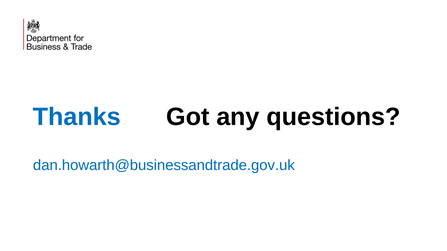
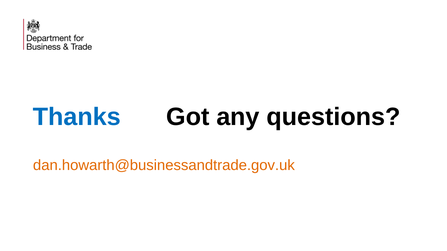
dan.howarth@businessandtrade.gov.uk colour: blue -> orange
